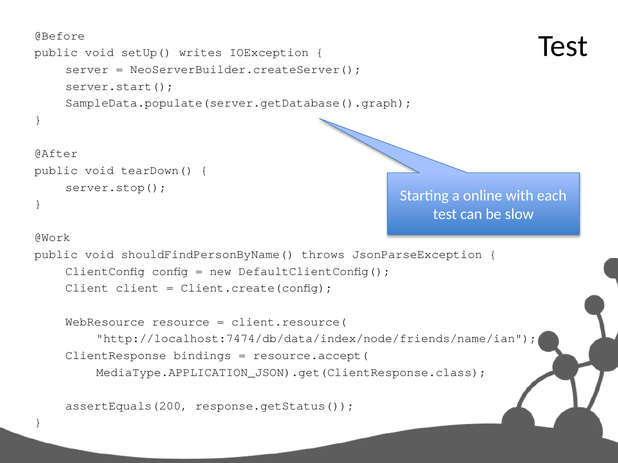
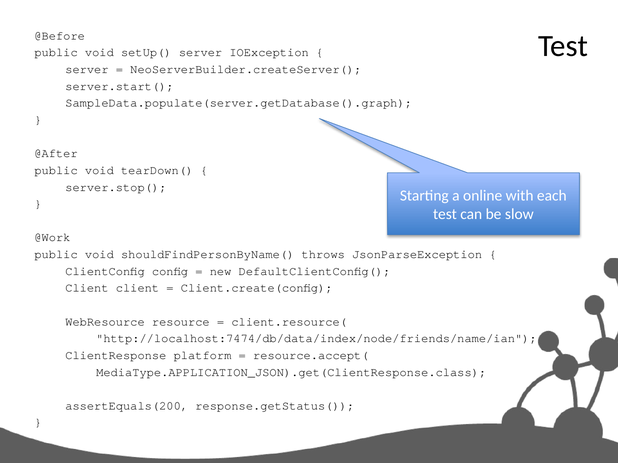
setUp( writes: writes -> server
bindings: bindings -> platform
